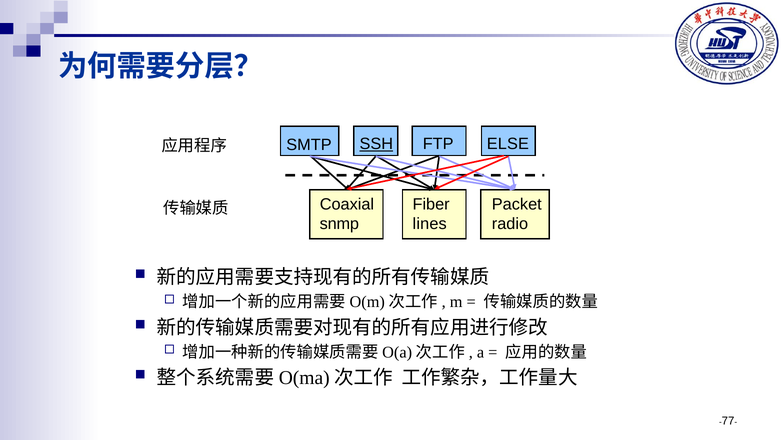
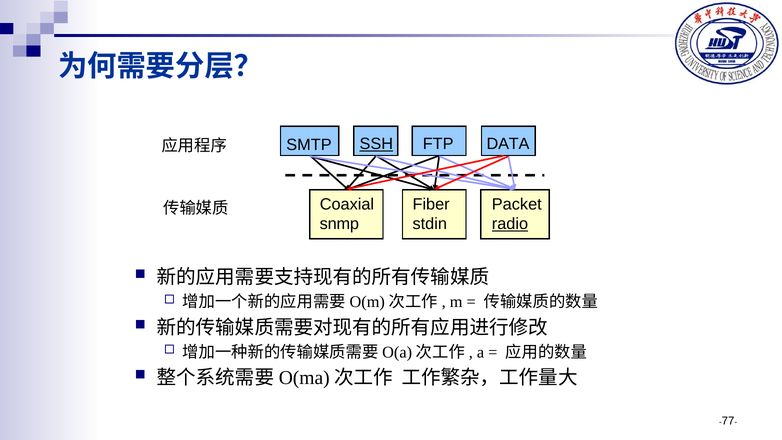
ELSE: ELSE -> DATA
lines: lines -> stdin
radio underline: none -> present
